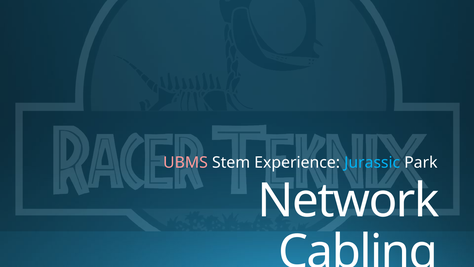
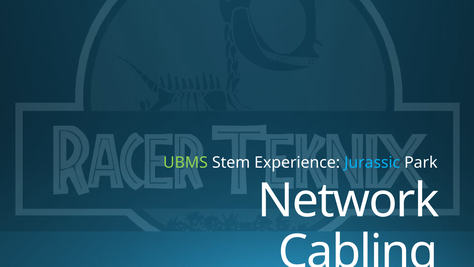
UBMS colour: pink -> light green
